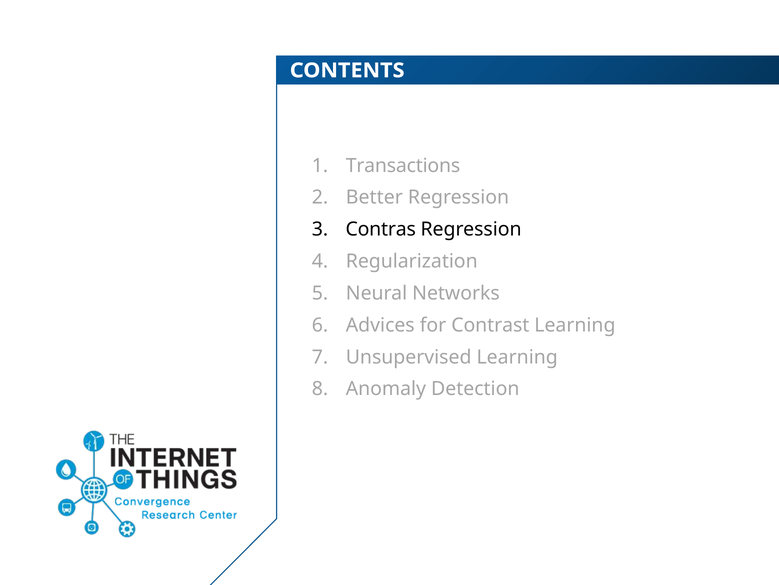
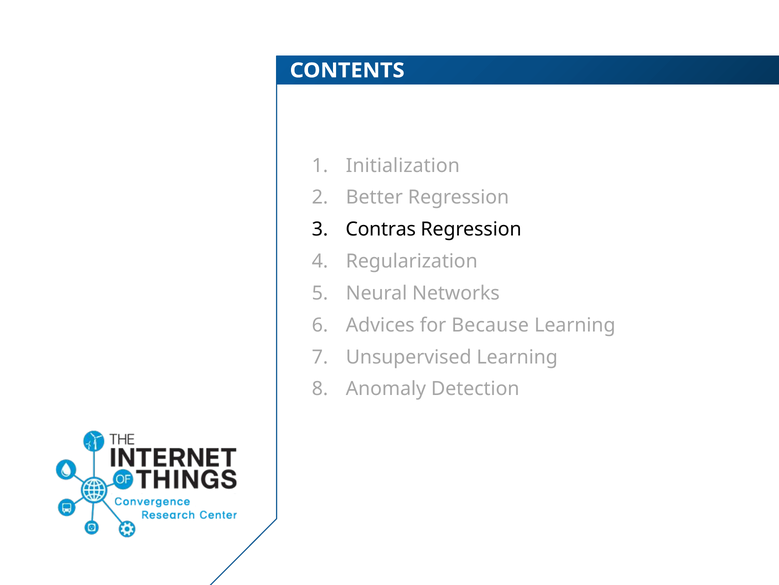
Transactions: Transactions -> Initialization
Contrast: Contrast -> Because
